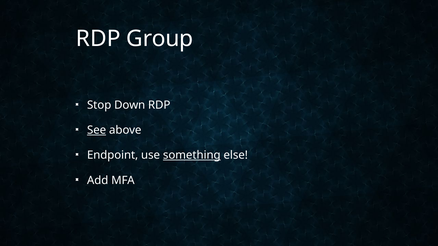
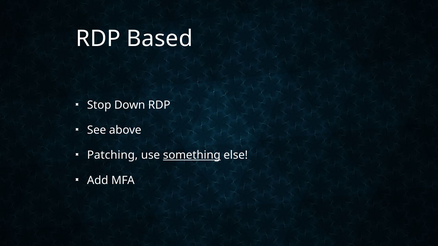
Group: Group -> Based
See underline: present -> none
Endpoint: Endpoint -> Patching
